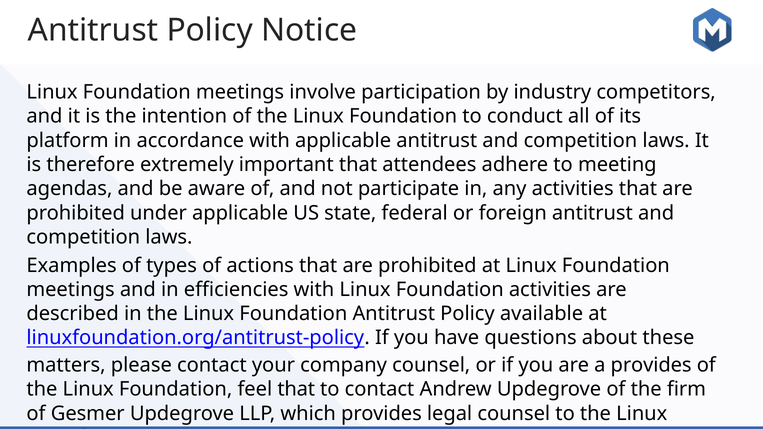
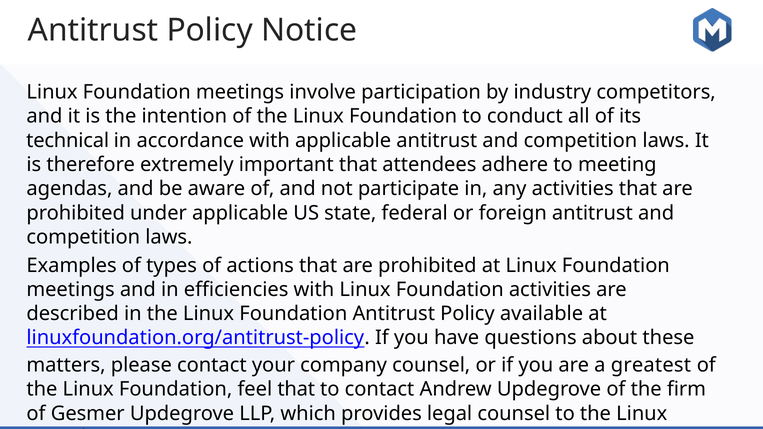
platform: platform -> technical
a provides: provides -> greatest
